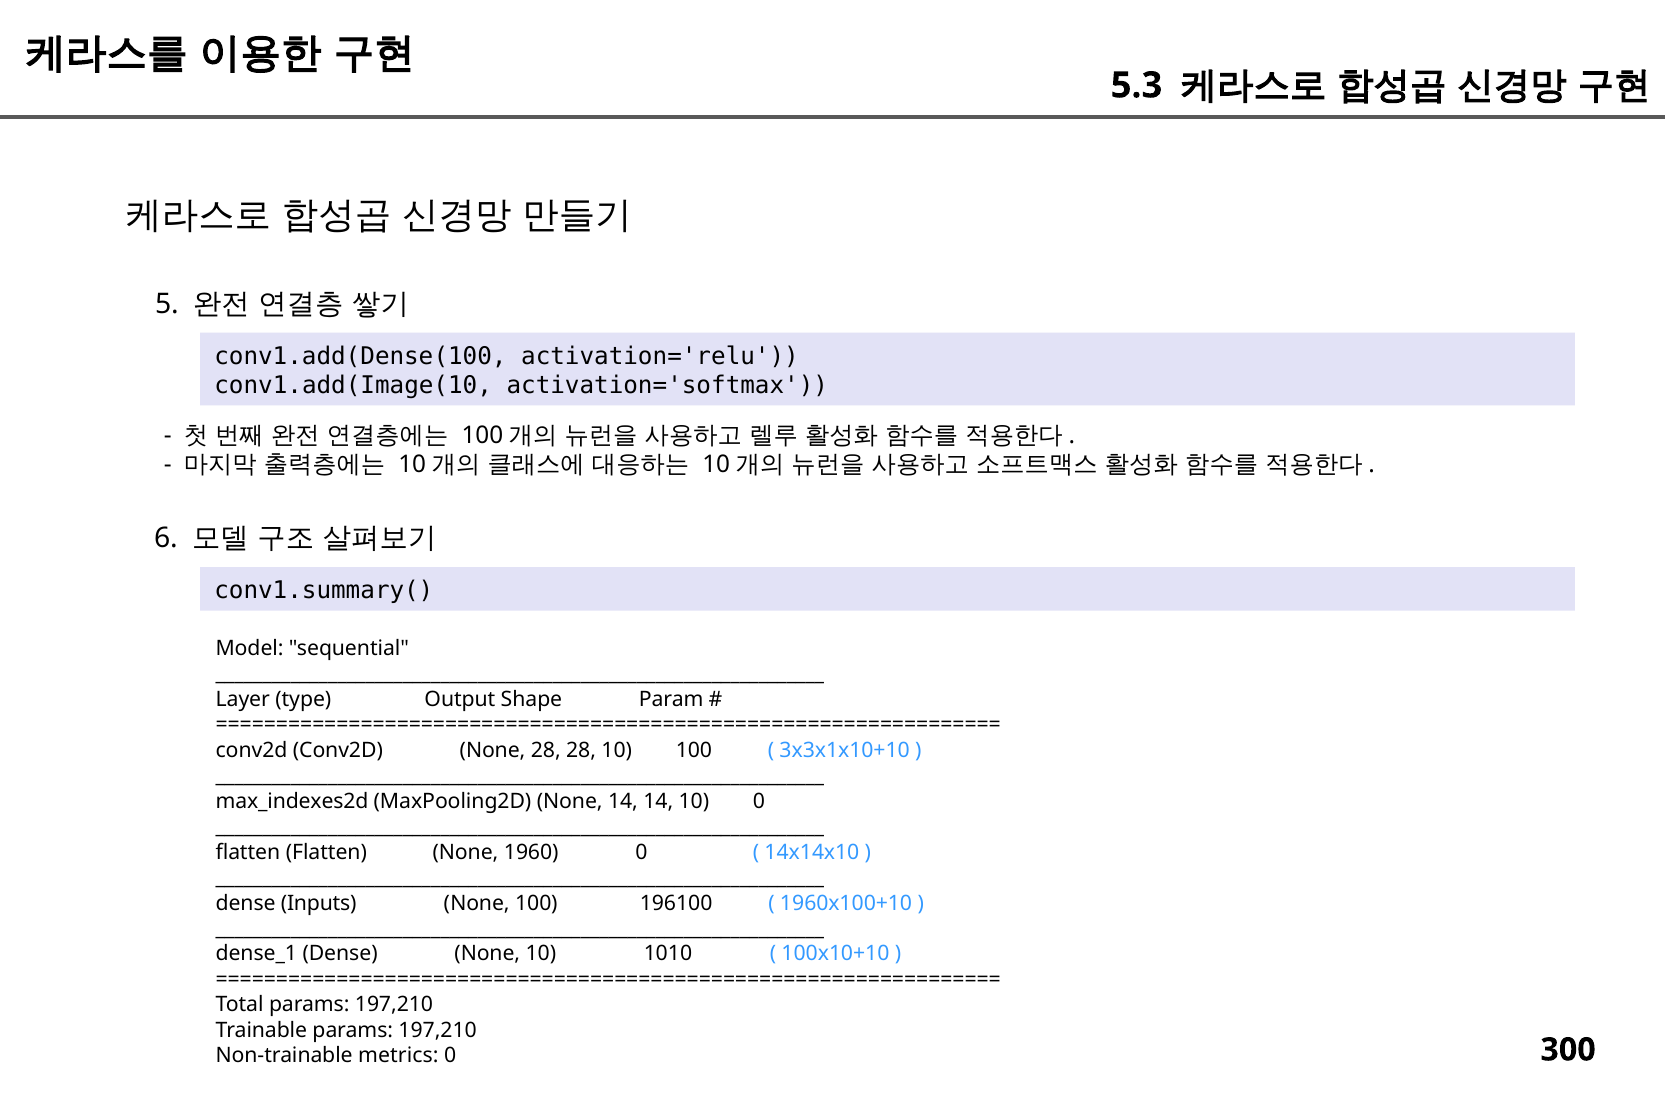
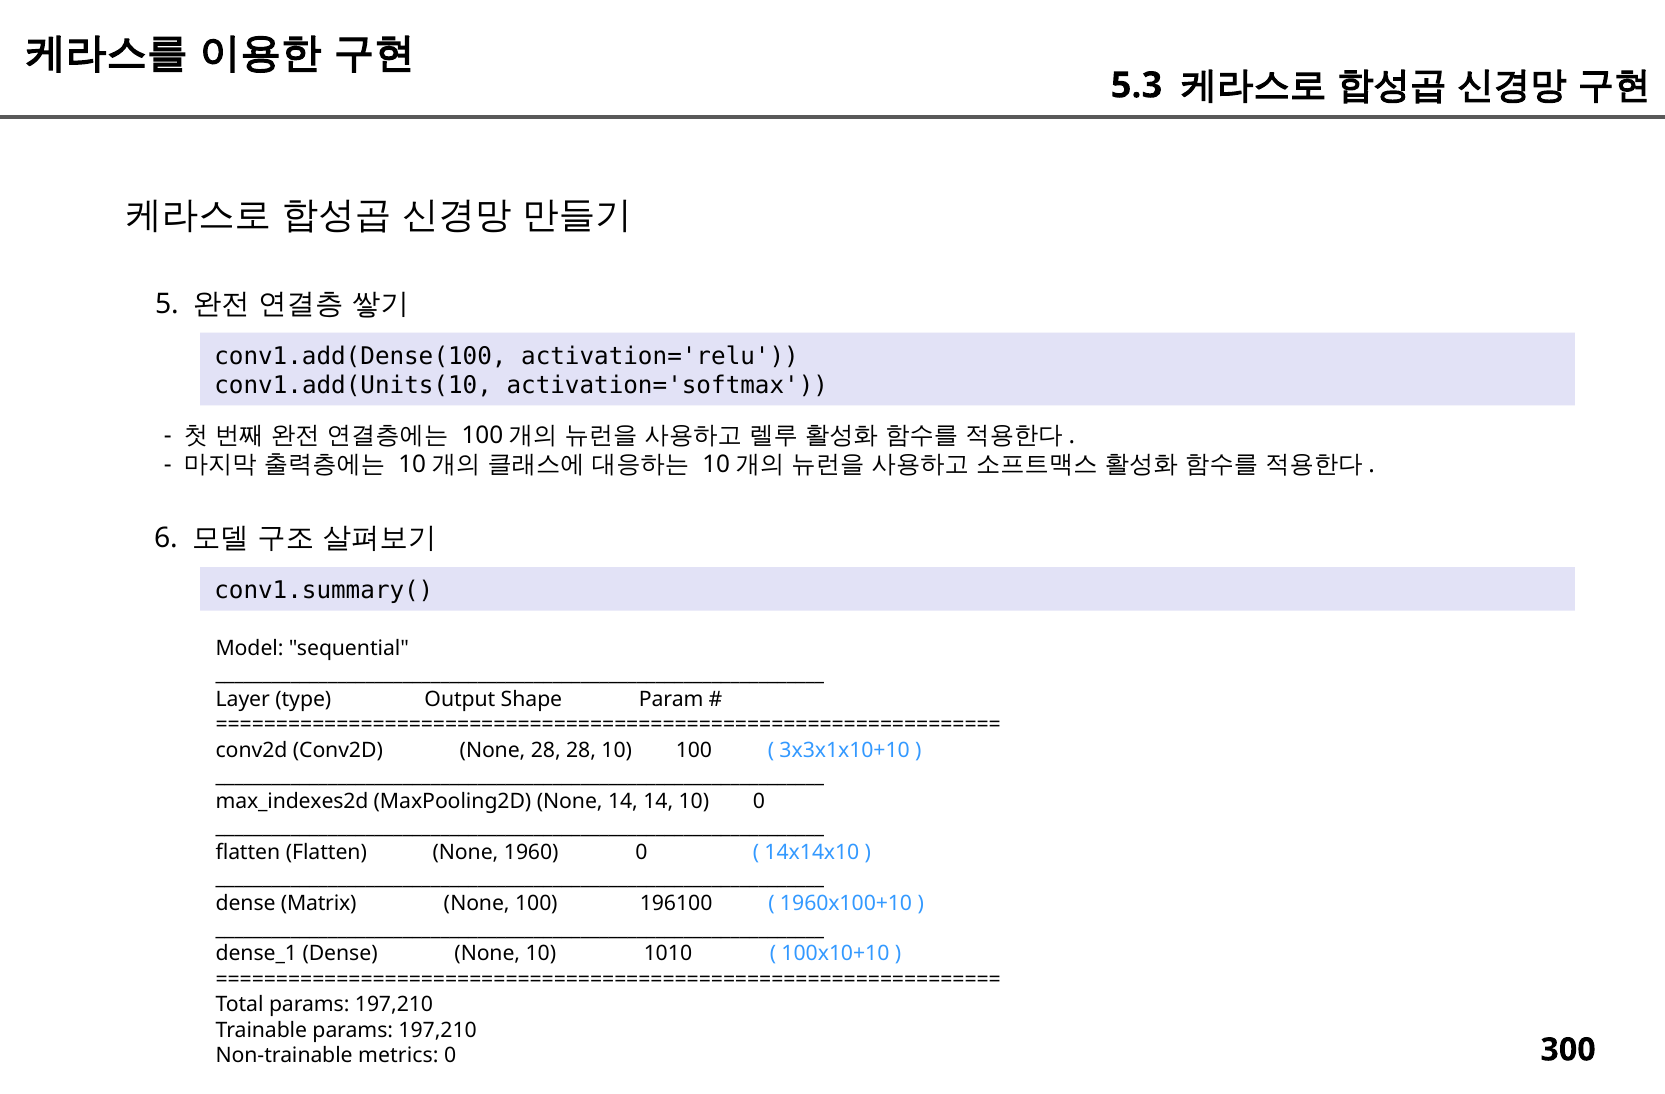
conv1.add(Image(10: conv1.add(Image(10 -> conv1.add(Units(10
Inputs: Inputs -> Matrix
